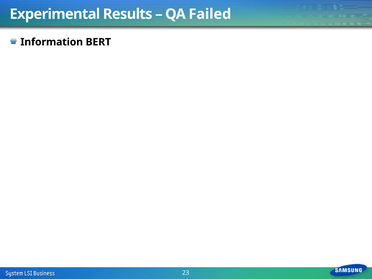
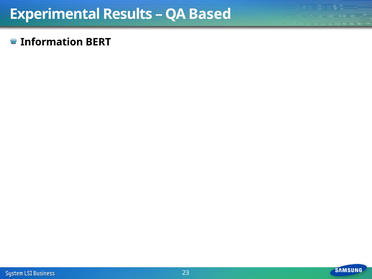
Failed: Failed -> Based
